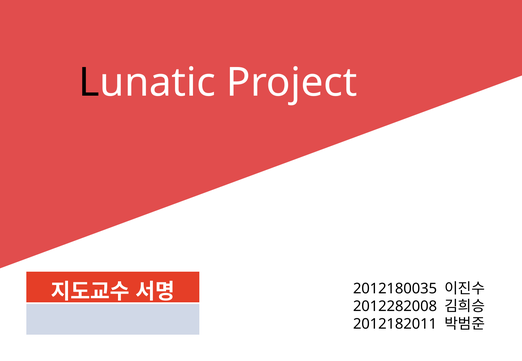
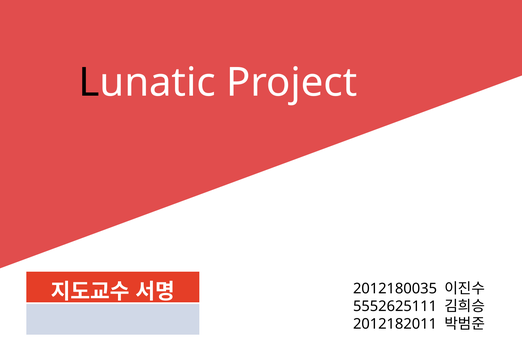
2012282008: 2012282008 -> 5552625111
